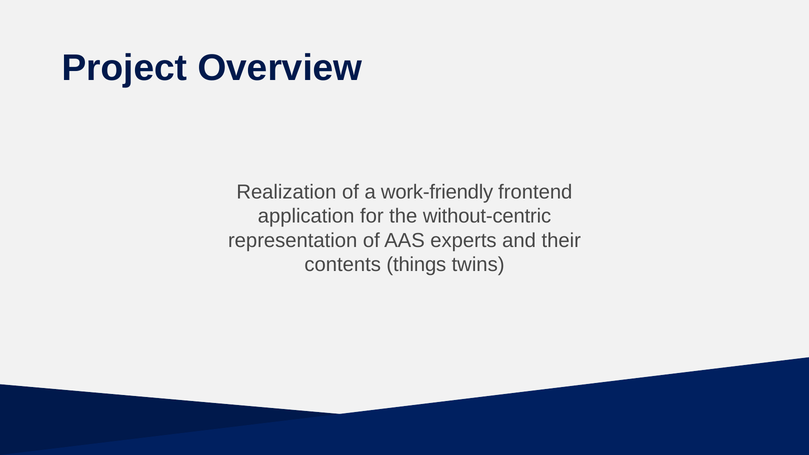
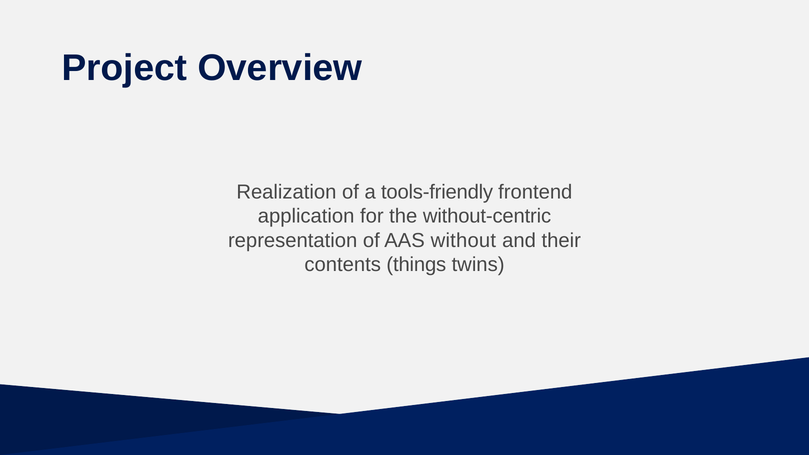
work-friendly: work-friendly -> tools-friendly
experts: experts -> without
